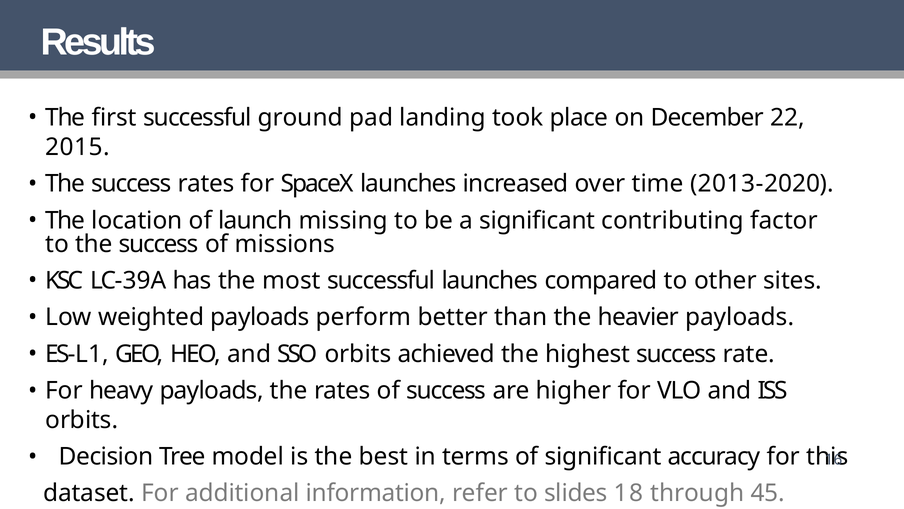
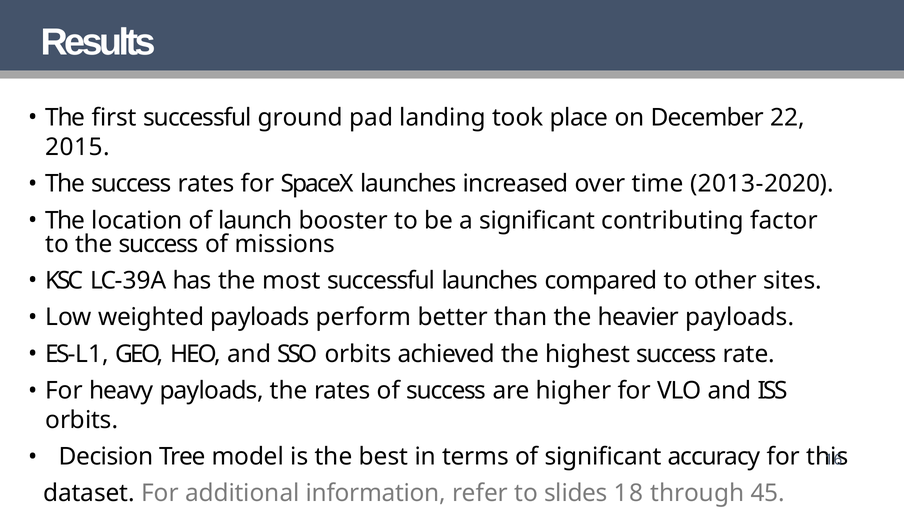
missing: missing -> booster
